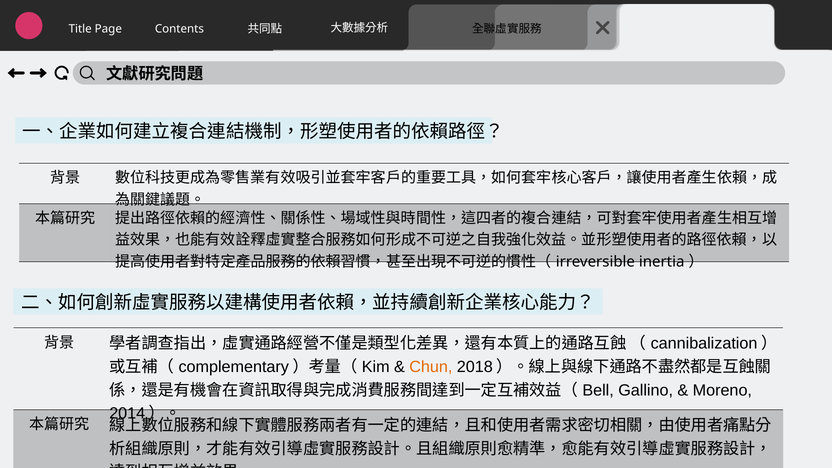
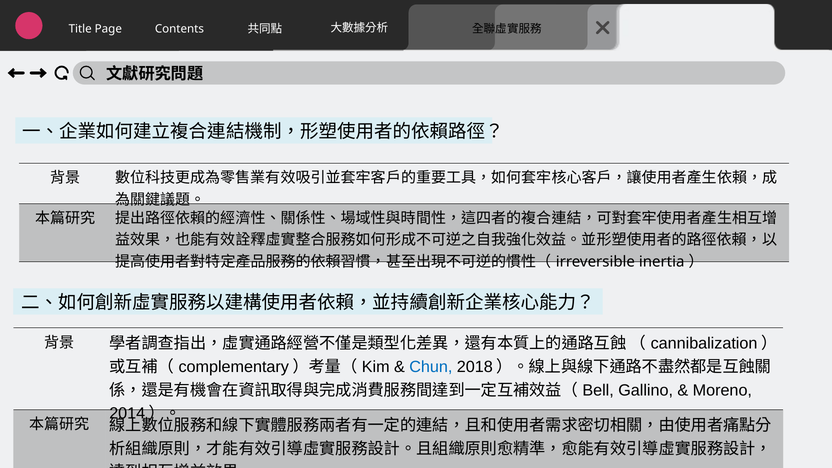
Chun colour: orange -> blue
